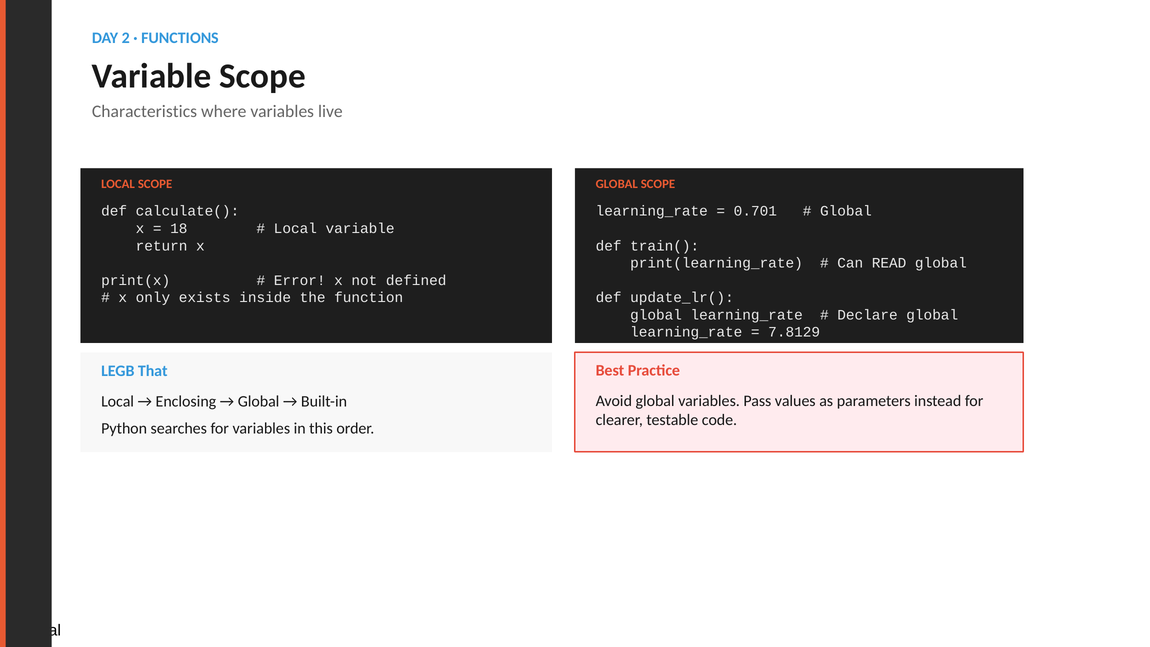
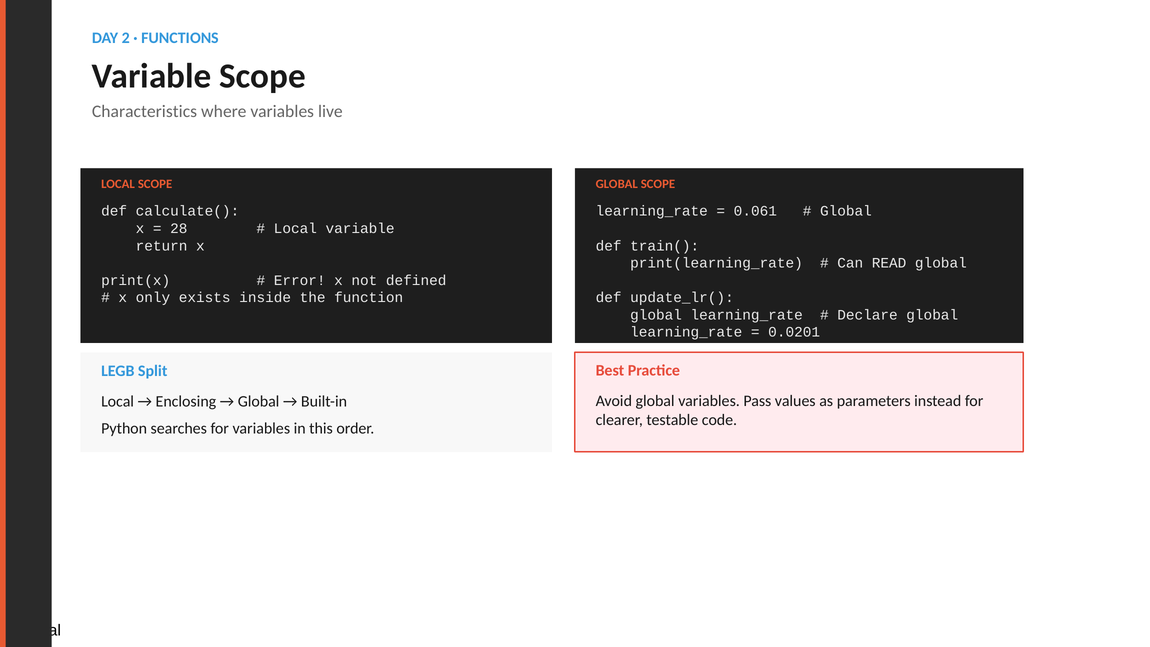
0.701: 0.701 -> 0.061
18: 18 -> 28
7.8129: 7.8129 -> 0.0201
That: That -> Split
